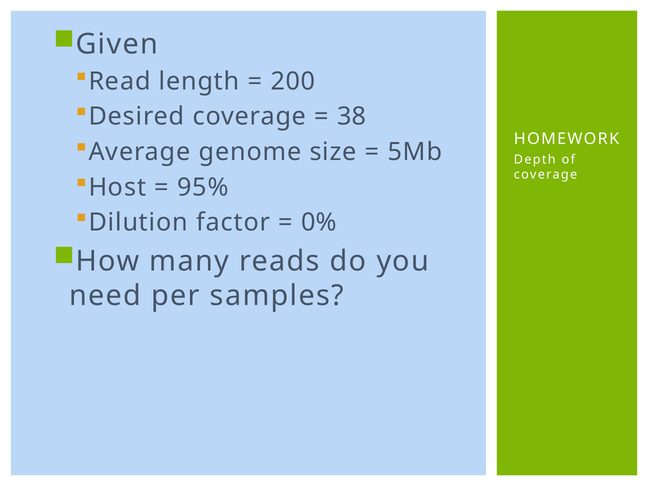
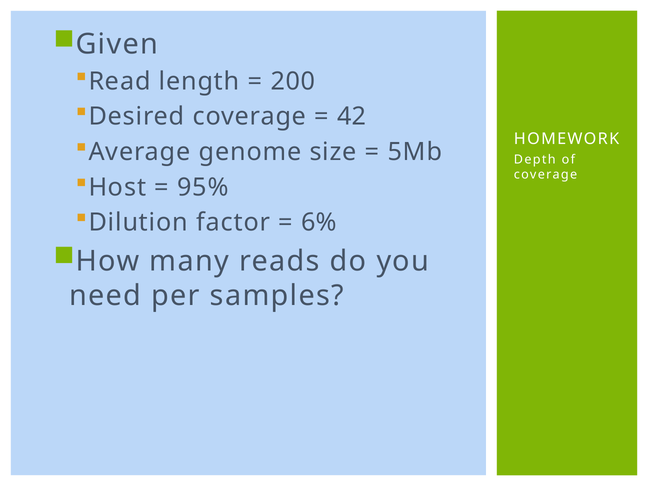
38: 38 -> 42
0%: 0% -> 6%
